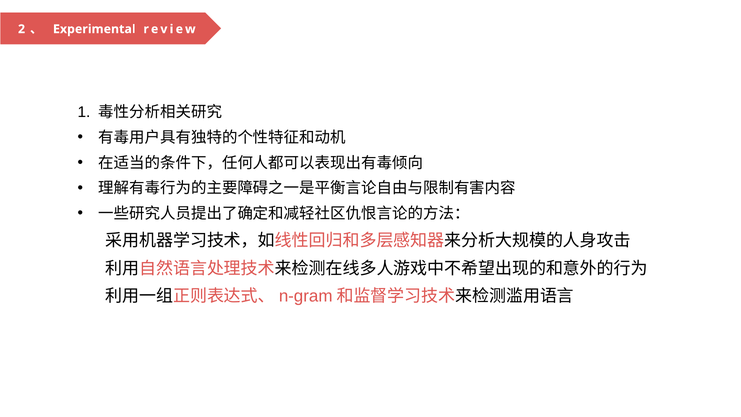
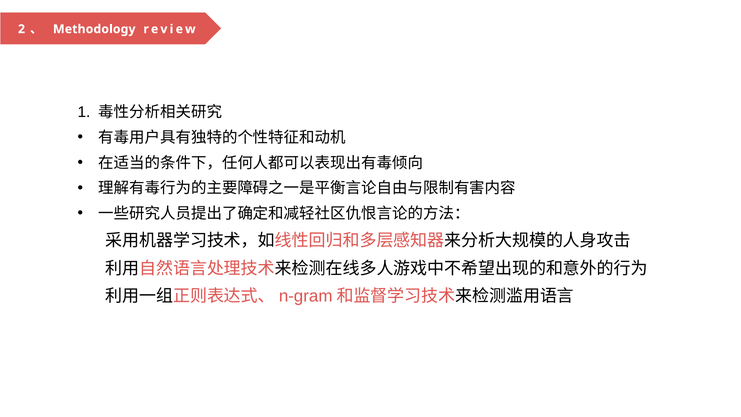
Experimental: Experimental -> Methodology
